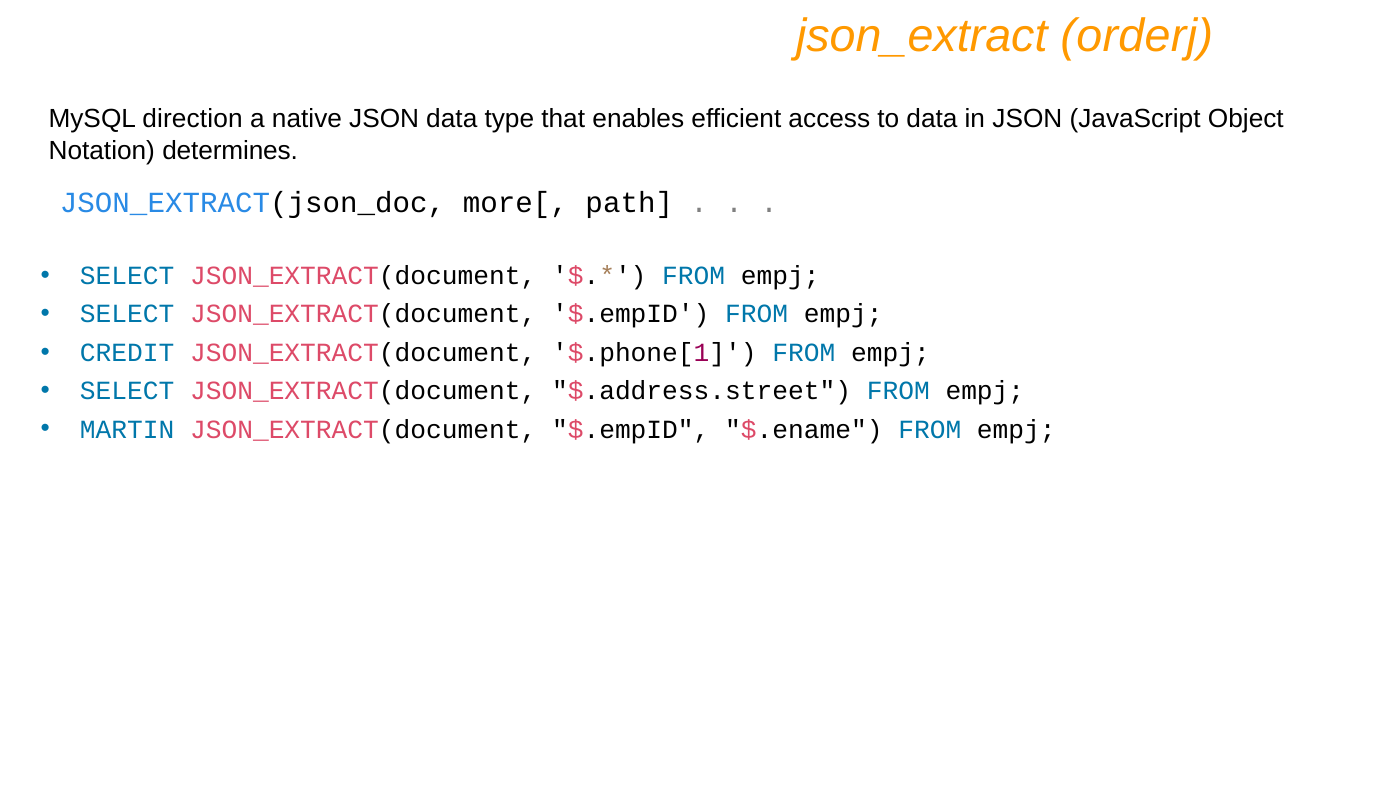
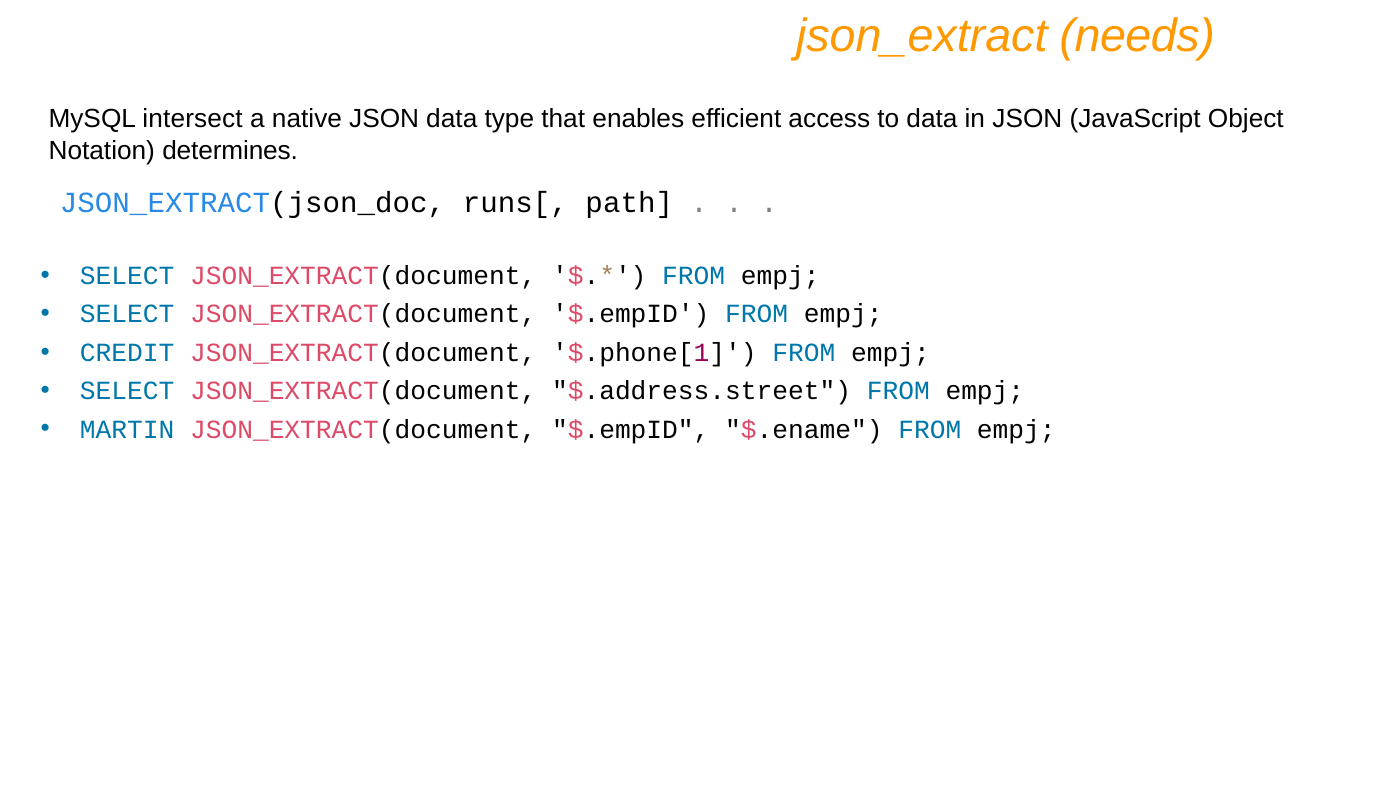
orderj: orderj -> needs
direction: direction -> intersect
more[: more[ -> runs[
